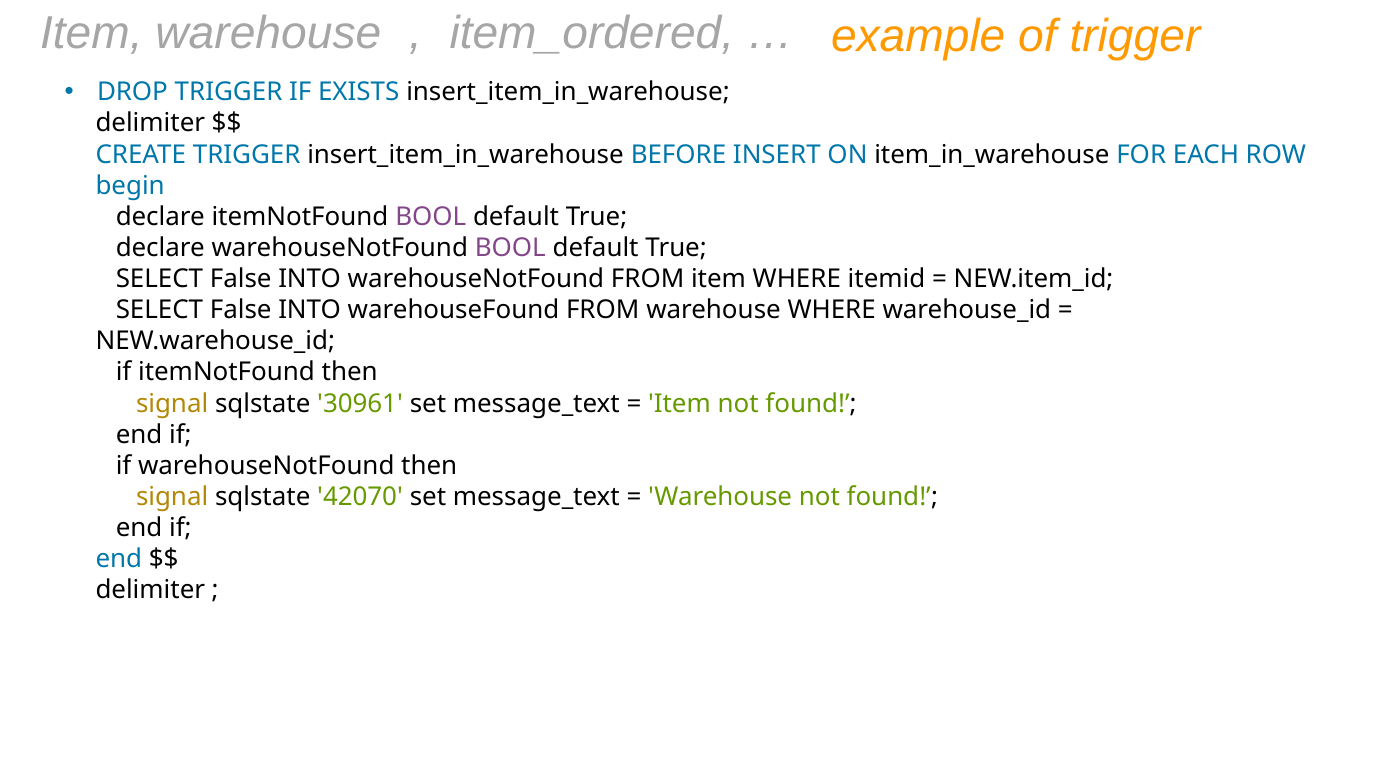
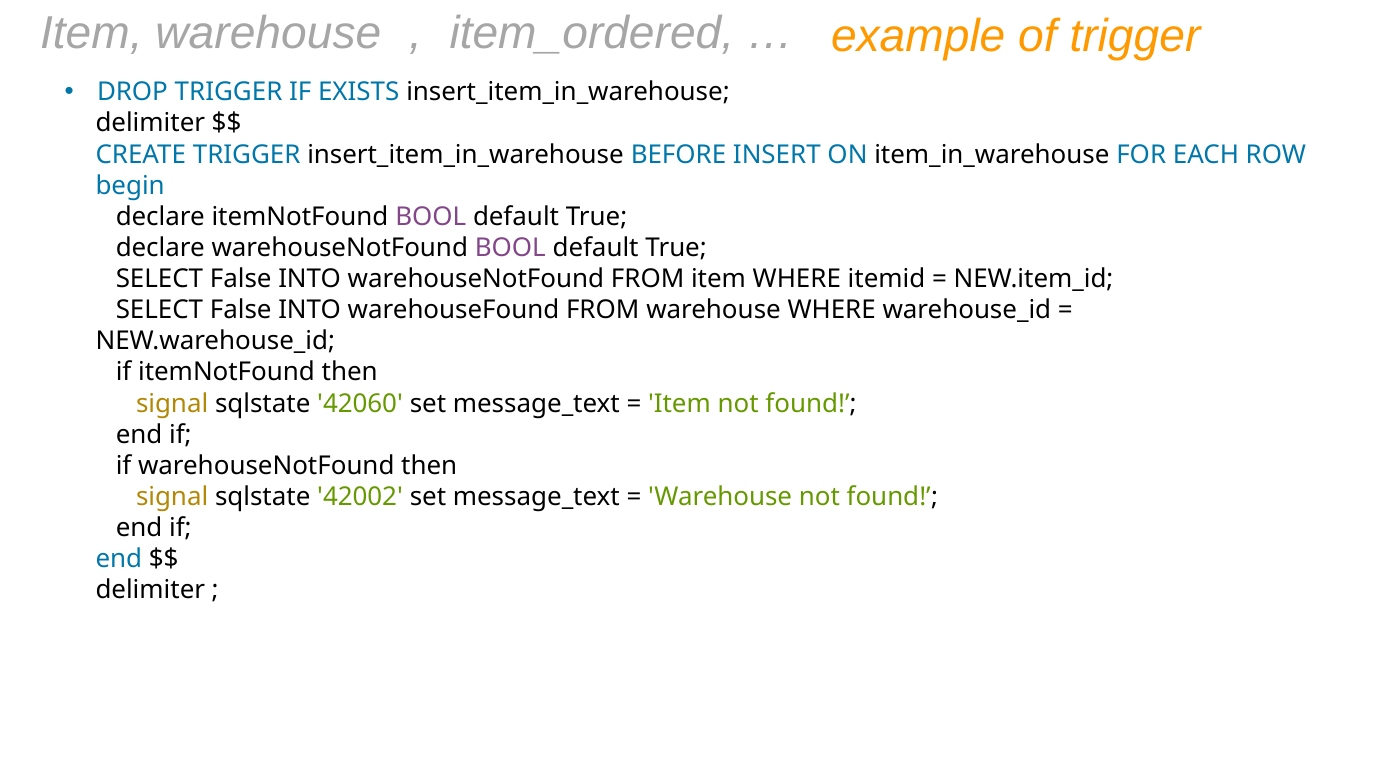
30961: 30961 -> 42060
42070: 42070 -> 42002
